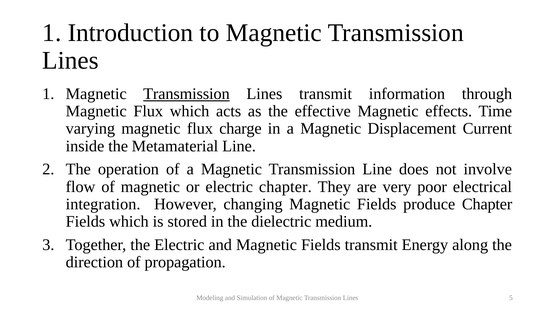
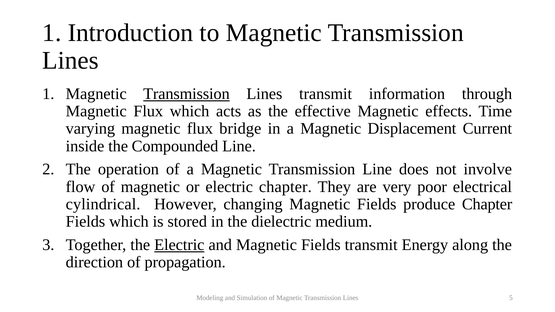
charge: charge -> bridge
Metamaterial: Metamaterial -> Compounded
integration: integration -> cylindrical
Electric at (179, 245) underline: none -> present
